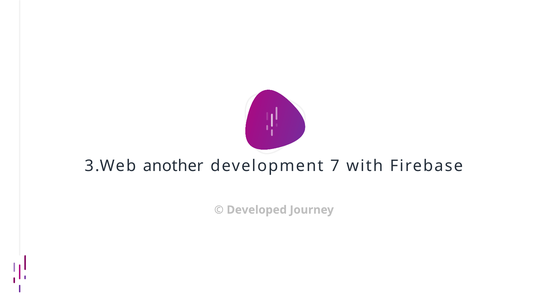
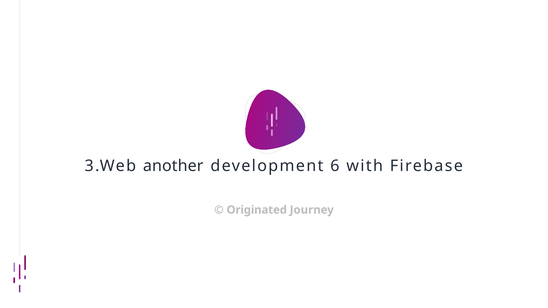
7: 7 -> 6
Developed: Developed -> Originated
